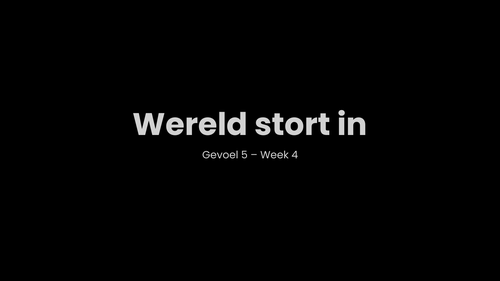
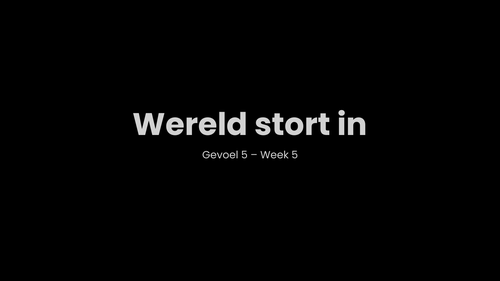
Week 4: 4 -> 5
